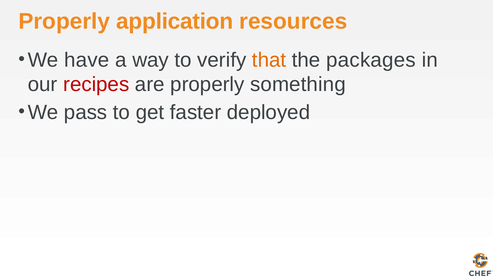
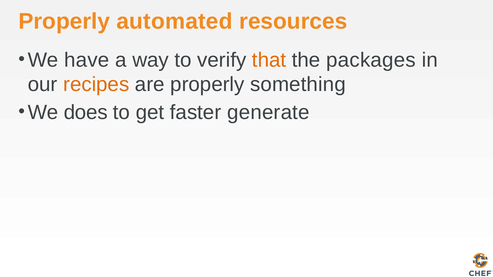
application: application -> automated
recipes colour: red -> orange
pass: pass -> does
deployed: deployed -> generate
